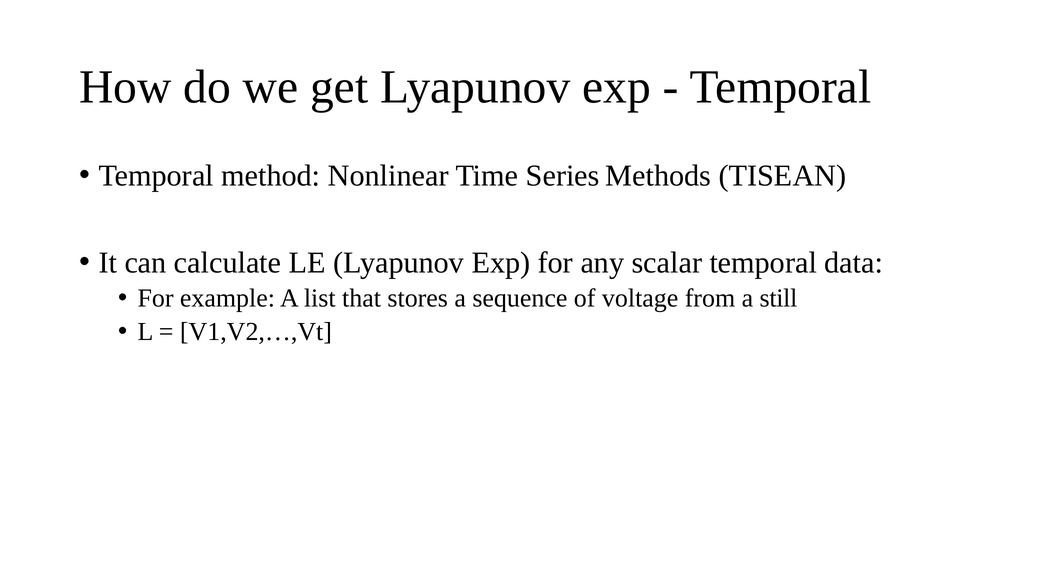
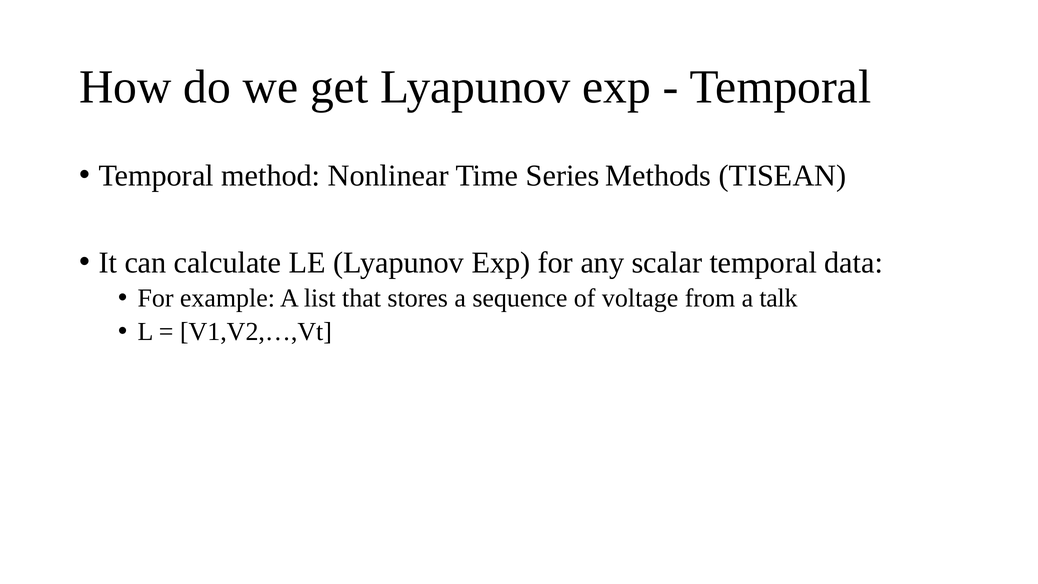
still: still -> talk
